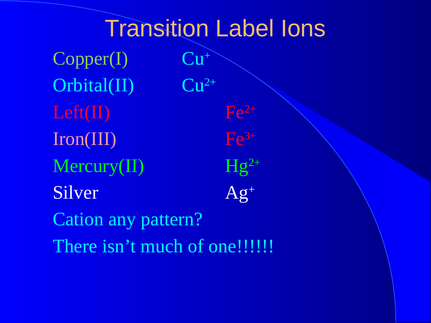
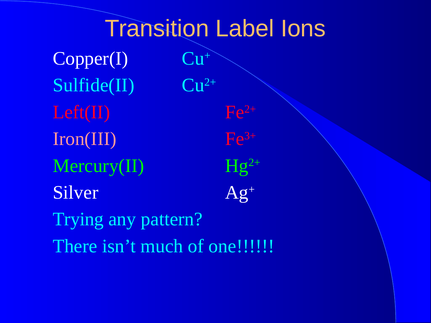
Copper(I colour: light green -> white
Orbital(II: Orbital(II -> Sulfide(II
Cation: Cation -> Trying
